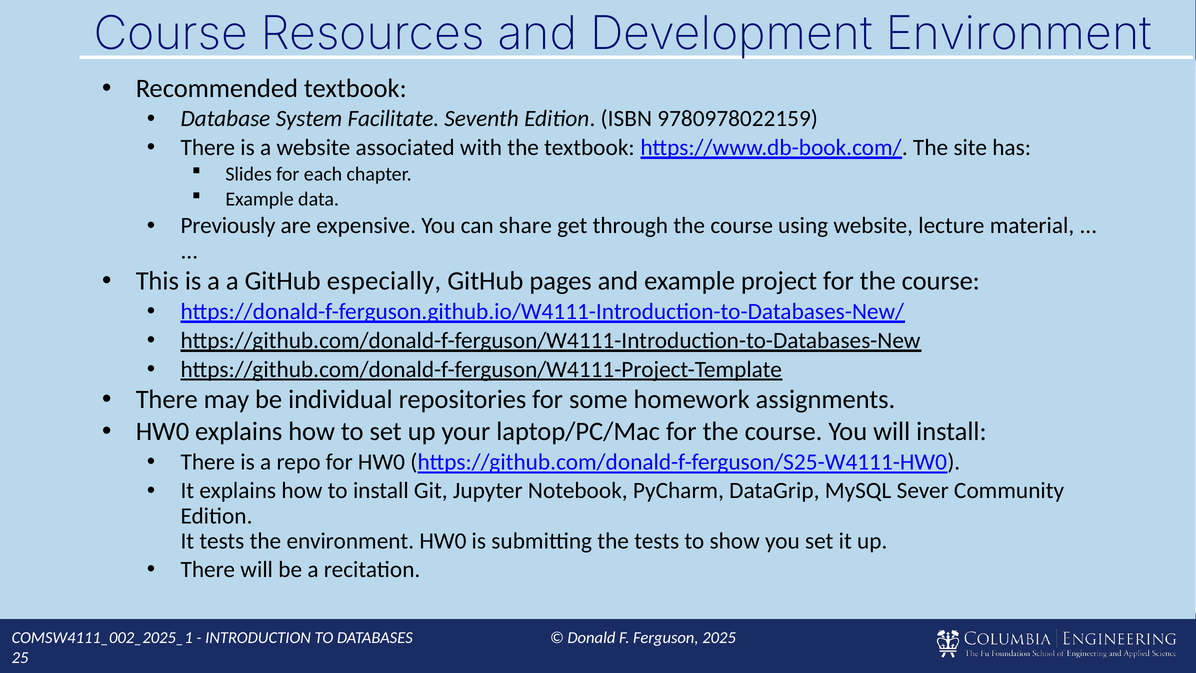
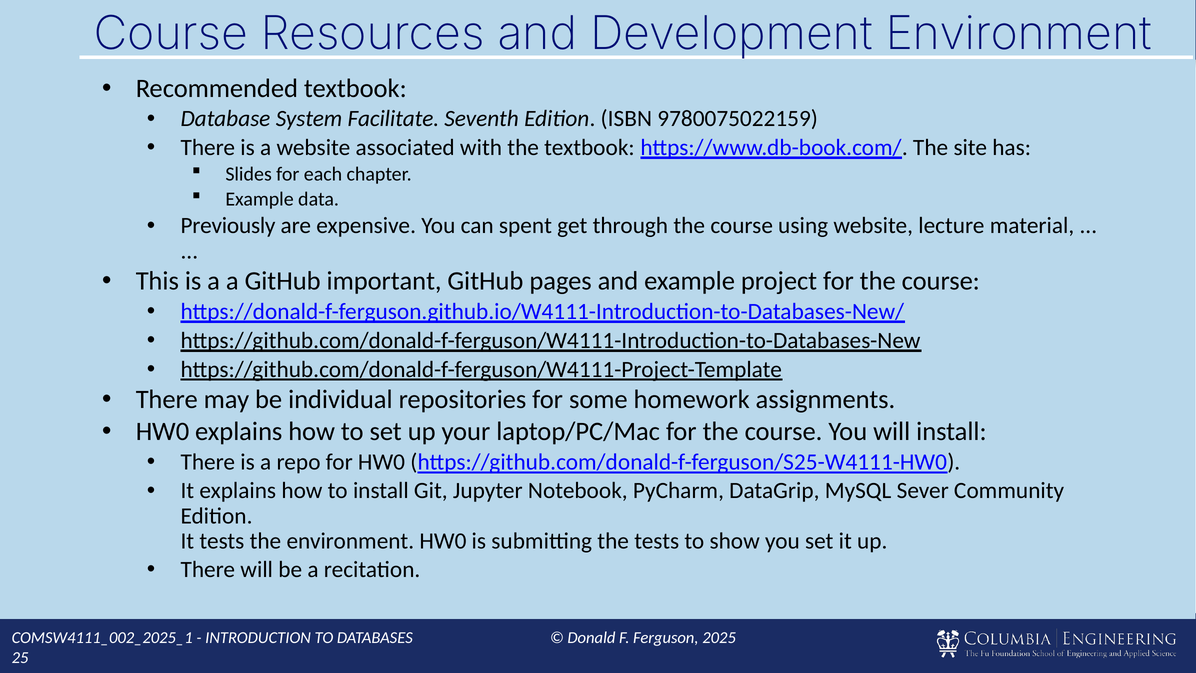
9780978022159: 9780978022159 -> 9780075022159
share: share -> spent
especially: especially -> important
